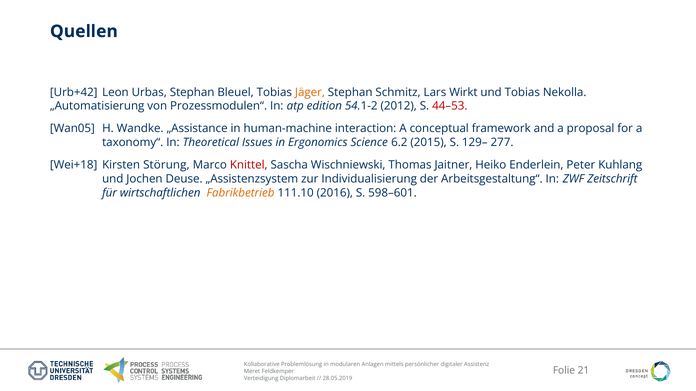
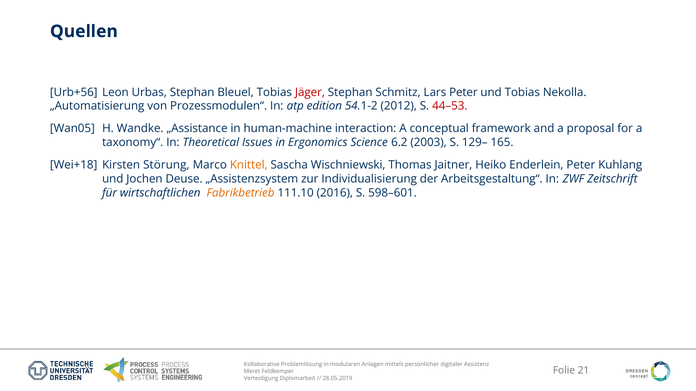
Urb+42: Urb+42 -> Urb+56
Jäger colour: orange -> red
Lars Wirkt: Wirkt -> Peter
2015: 2015 -> 2003
277: 277 -> 165
Knittel colour: red -> orange
